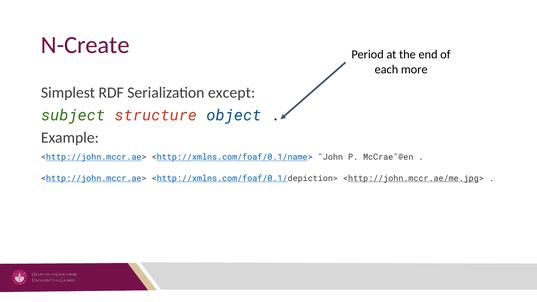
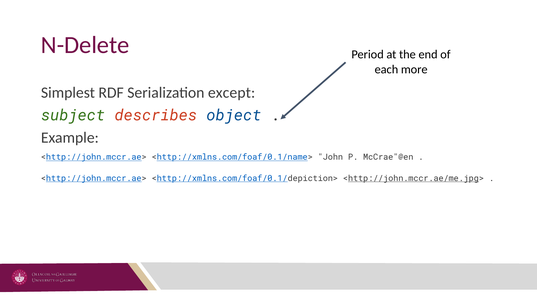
N-Create: N-Create -> N-Delete
structure: structure -> describes
